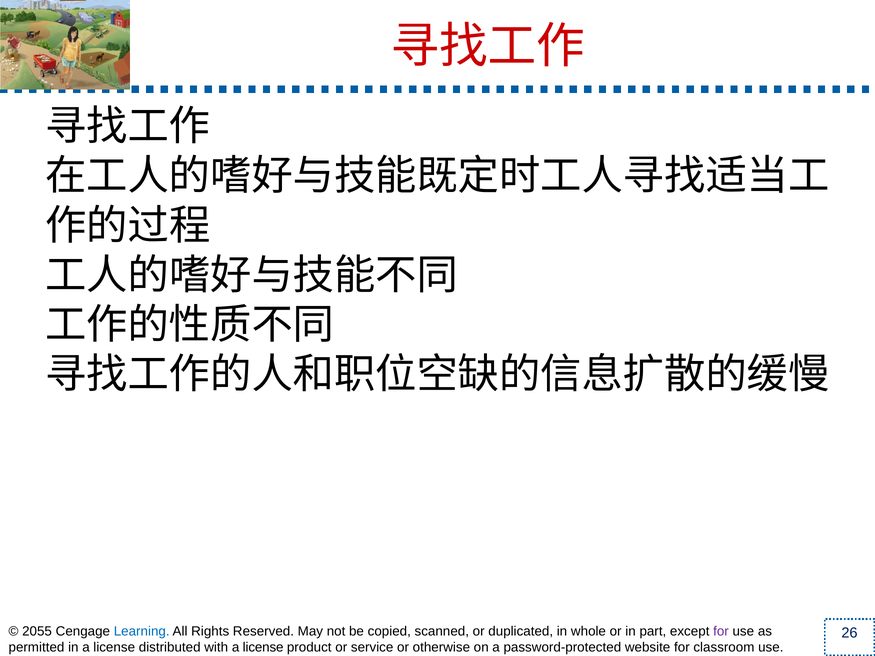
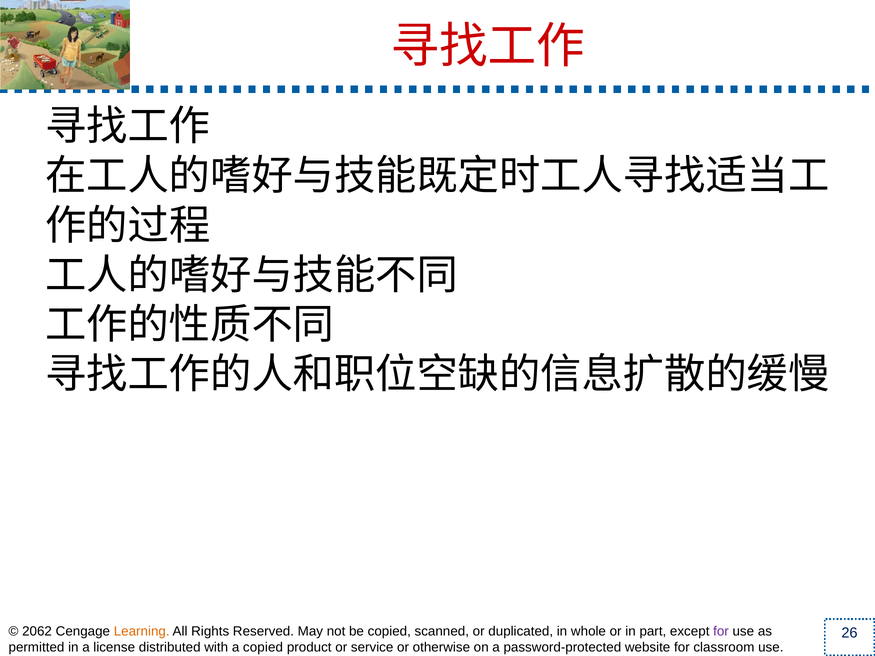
2055: 2055 -> 2062
Learning colour: blue -> orange
with a license: license -> copied
